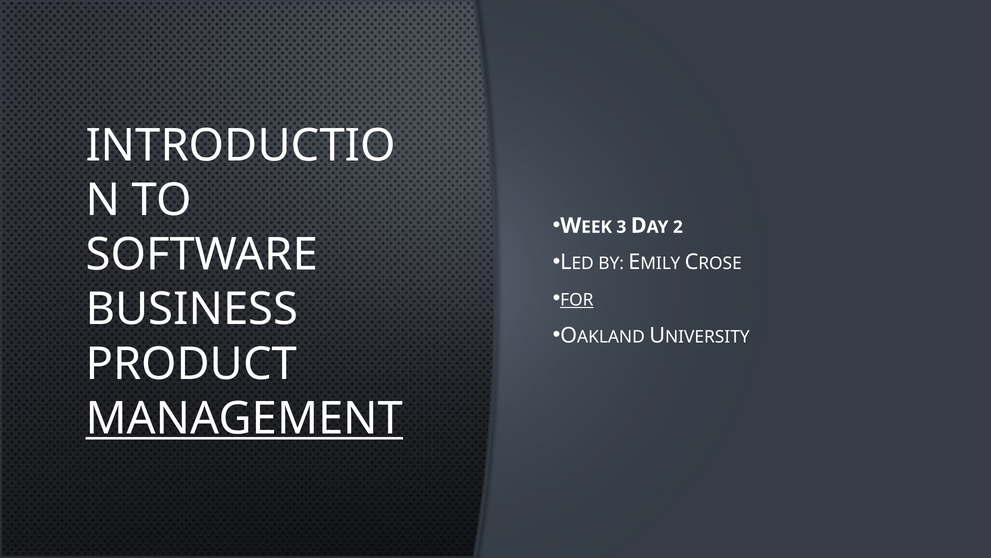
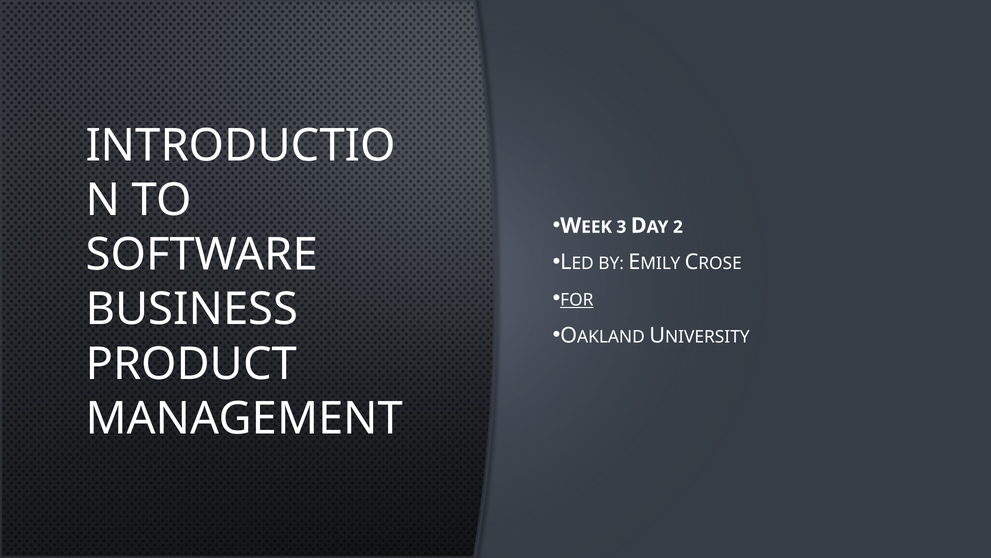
MANAGEMENT underline: present -> none
